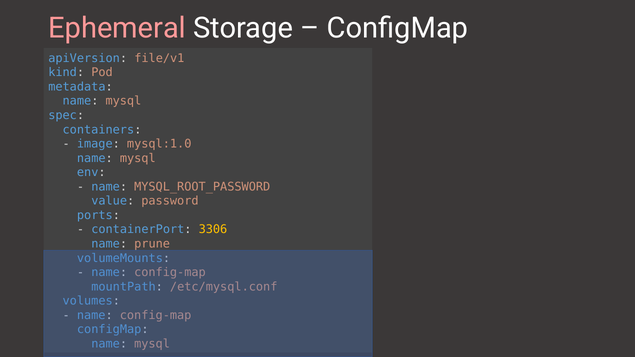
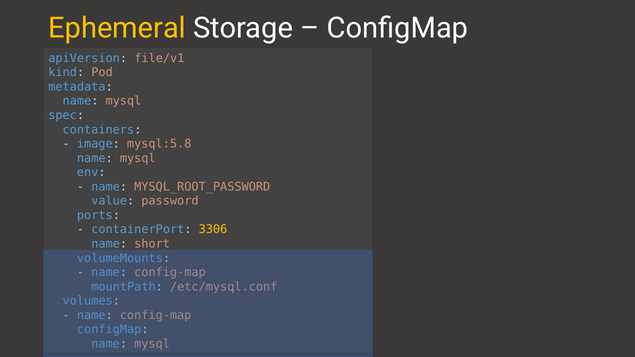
Ephemeral colour: pink -> yellow
mysql:1.0: mysql:1.0 -> mysql:5.8
prune: prune -> short
